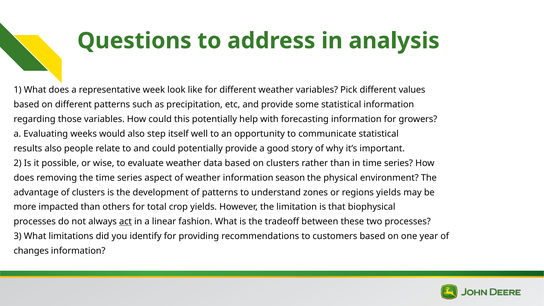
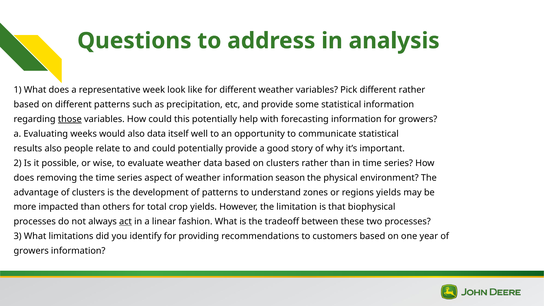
different values: values -> rather
those underline: none -> present
also step: step -> data
changes at (31, 251): changes -> growers
